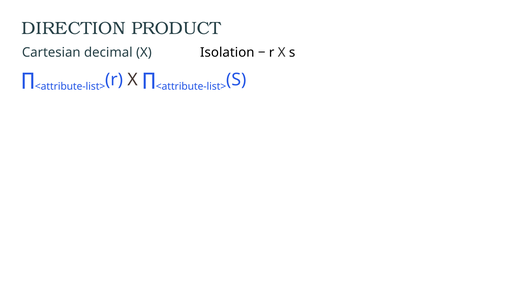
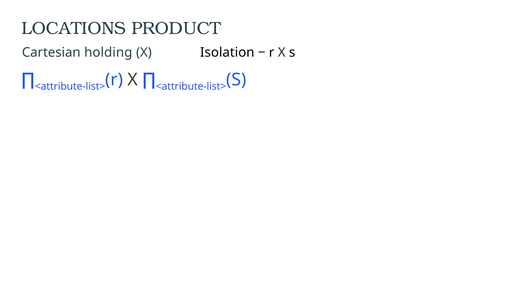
DIRECTION: DIRECTION -> LOCATIONS
decimal: decimal -> holding
